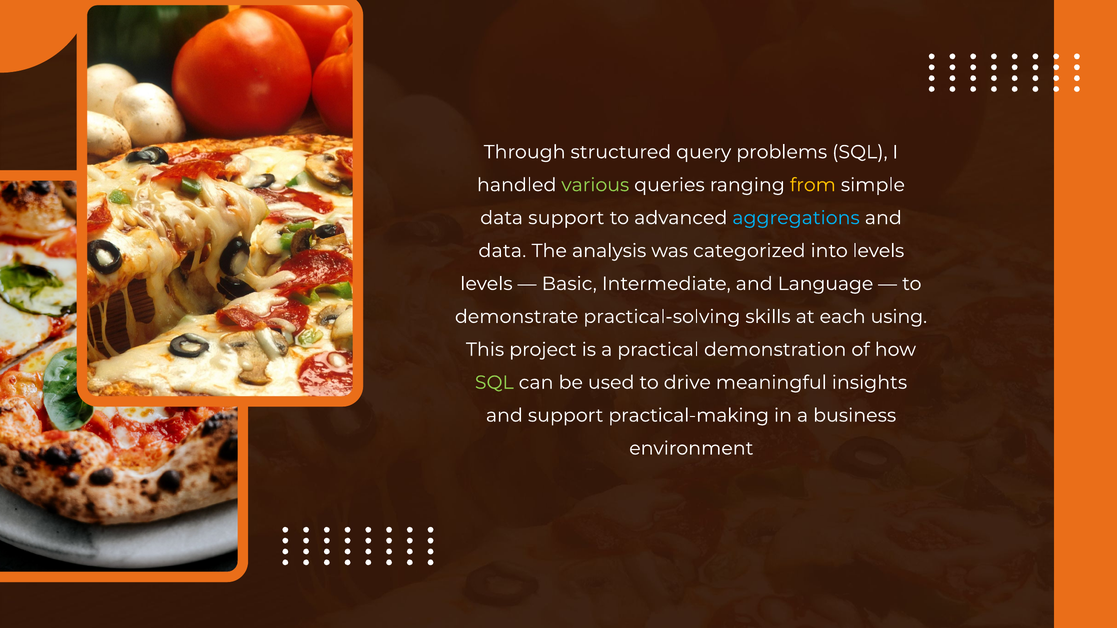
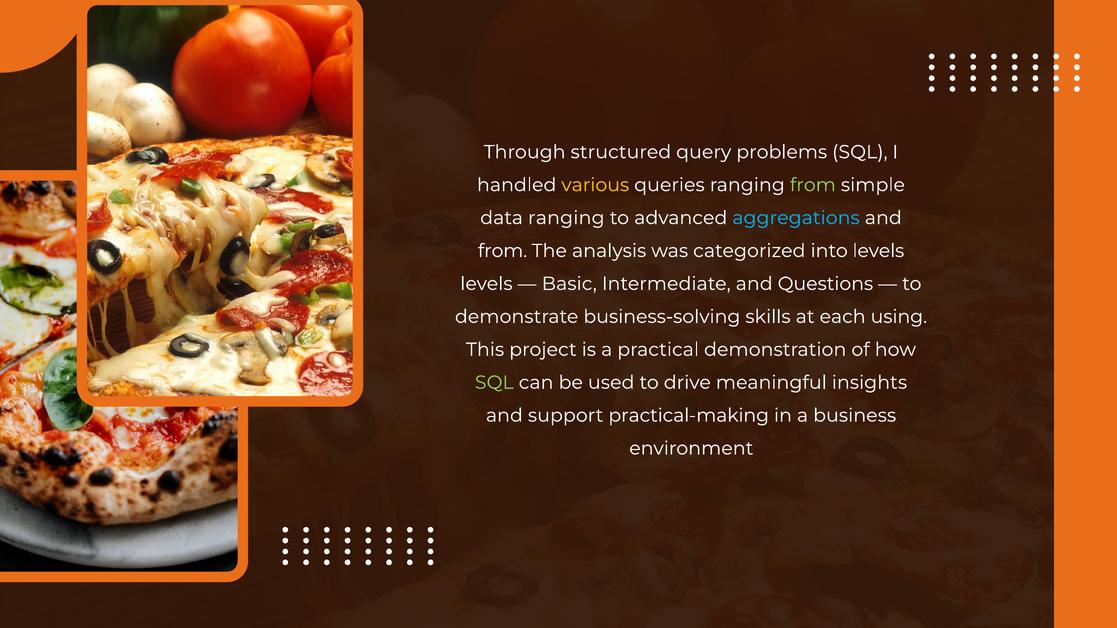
various colour: light green -> yellow
from at (813, 185) colour: yellow -> light green
data support: support -> ranging
data at (502, 251): data -> from
Language: Language -> Questions
practical-solving: practical-solving -> business-solving
